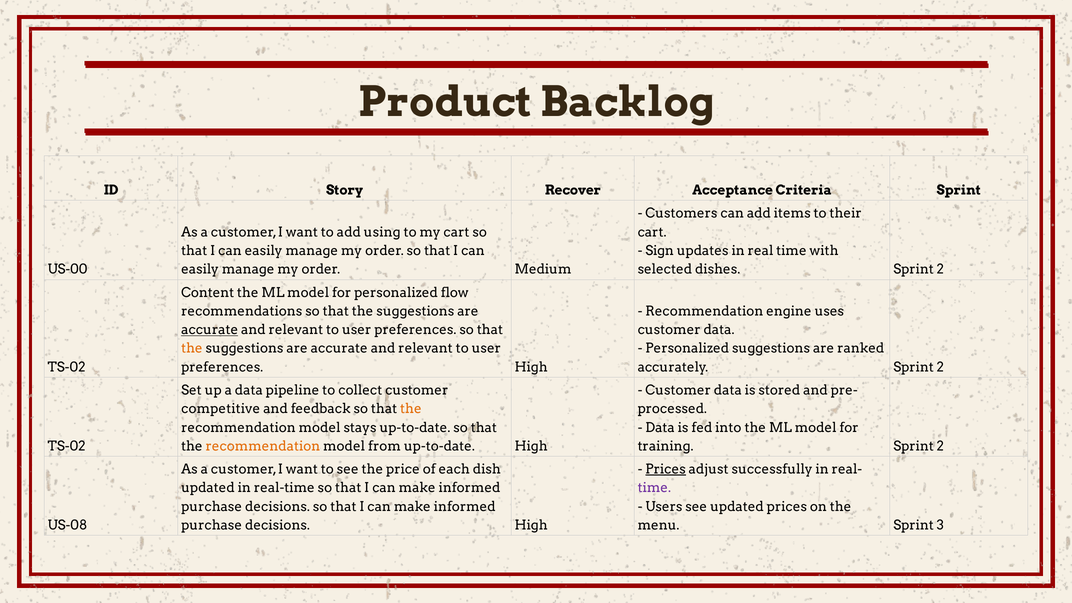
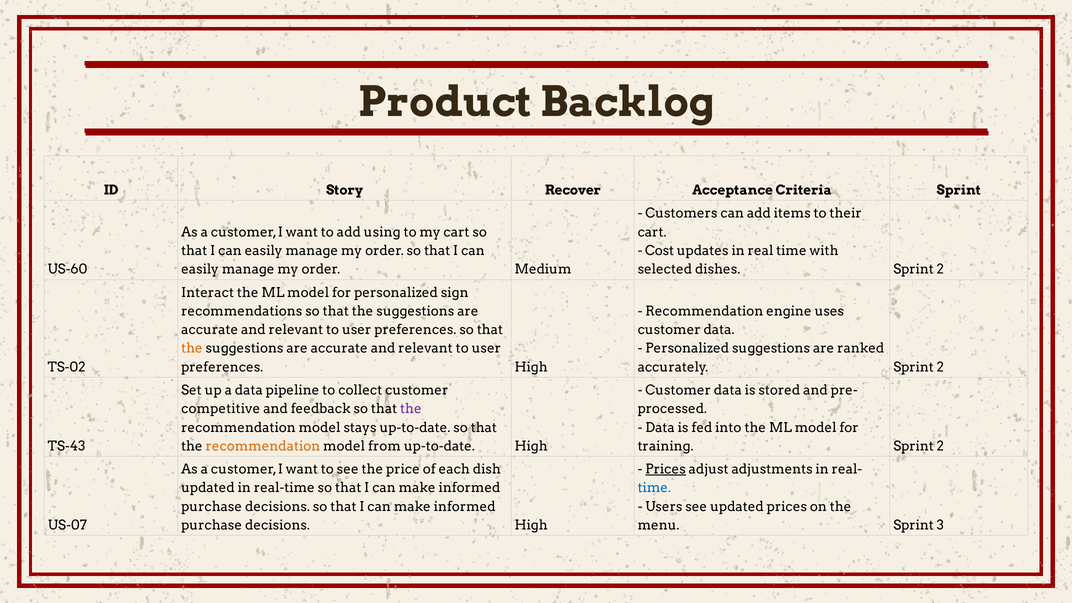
Sign: Sign -> Cost
US-00: US-00 -> US-60
Content: Content -> Interact
flow: flow -> sign
accurate at (210, 330) underline: present -> none
the at (411, 409) colour: orange -> purple
TS-02 at (67, 446): TS-02 -> TS-43
successfully: successfully -> adjustments
time at (654, 488) colour: purple -> blue
US-08: US-08 -> US-07
